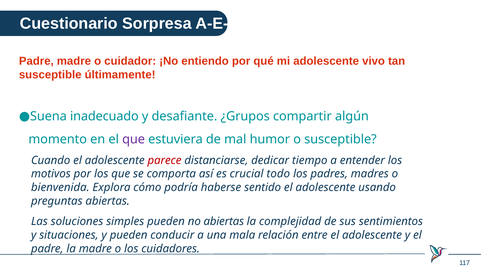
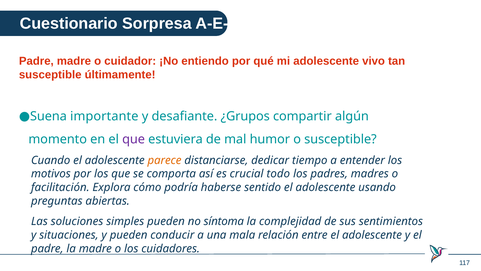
inadecuado: inadecuado -> importante
parece colour: red -> orange
bienvenida: bienvenida -> facilitación
no abiertas: abiertas -> síntoma
